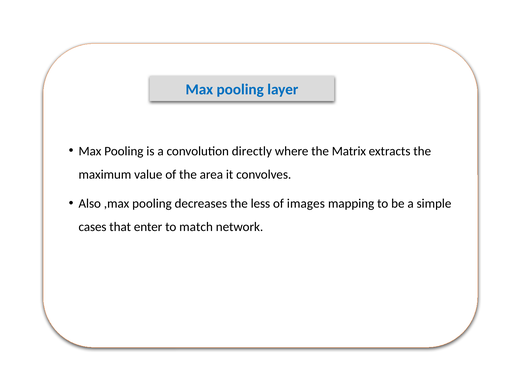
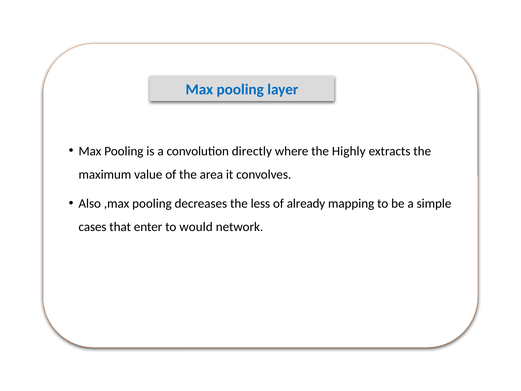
Matrix: Matrix -> Highly
images: images -> already
match: match -> would
